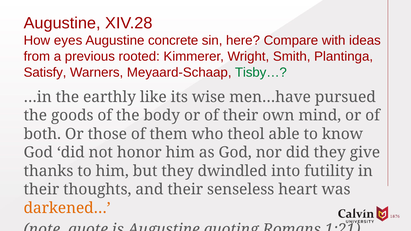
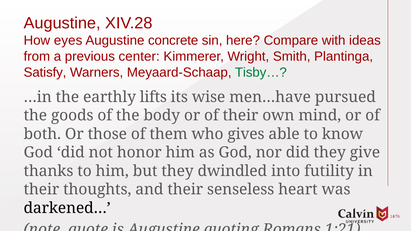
rooted: rooted -> center
like: like -> lifts
theol: theol -> gives
darkened… colour: orange -> black
